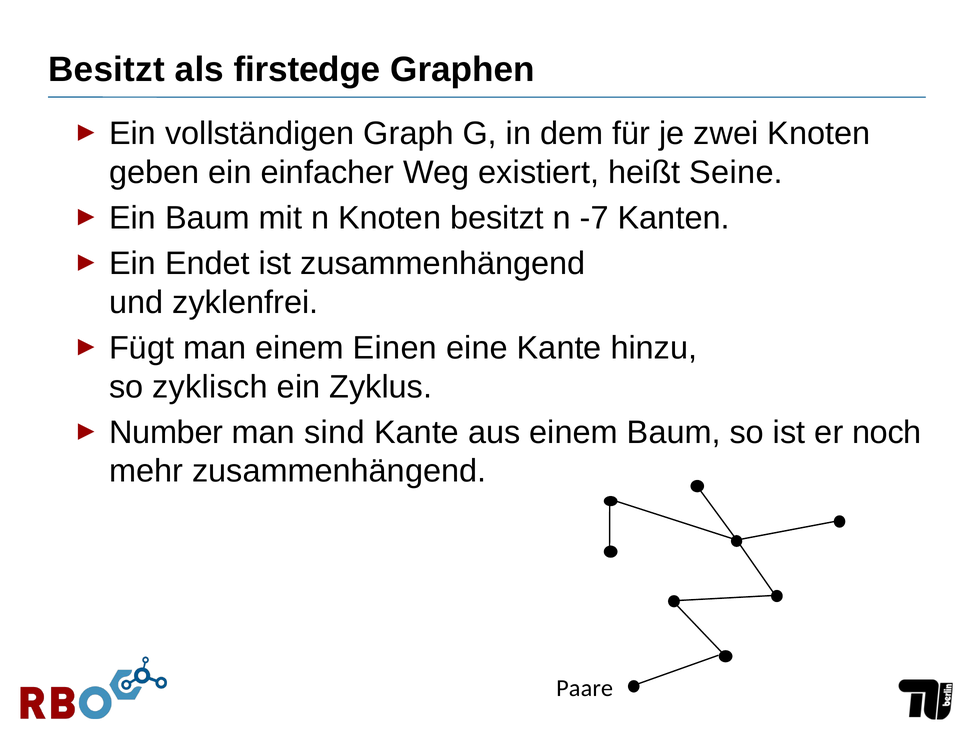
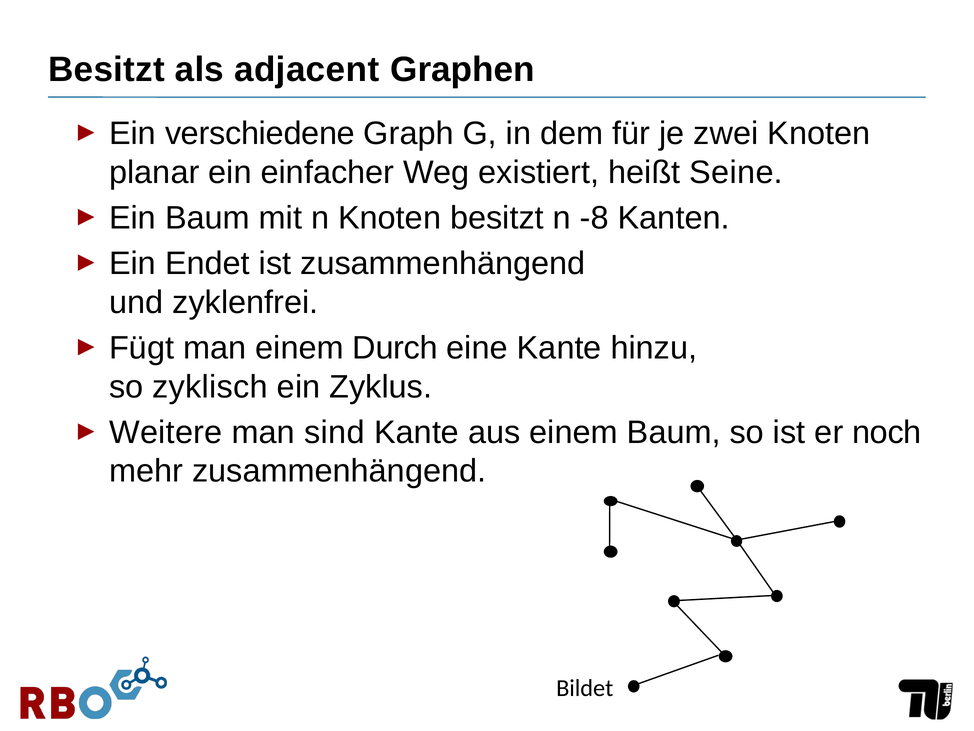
firstedge: firstedge -> adjacent
vollständigen: vollständigen -> verschiedene
geben: geben -> planar
-7: -7 -> -8
Einen: Einen -> Durch
Number: Number -> Weitere
Paare: Paare -> Bildet
